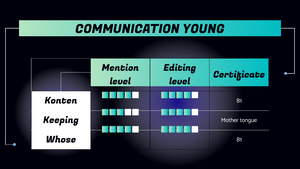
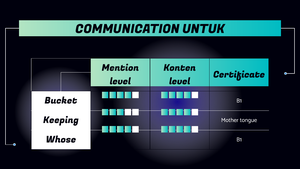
YOUNG: YOUNG -> UNTUK
Editing: Editing -> Konten
Konten: Konten -> Bucket
